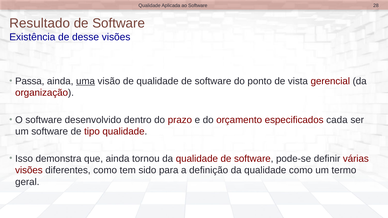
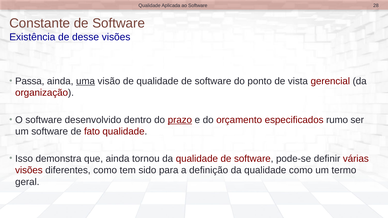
Resultado: Resultado -> Constante
prazo underline: none -> present
cada: cada -> rumo
tipo: tipo -> fato
